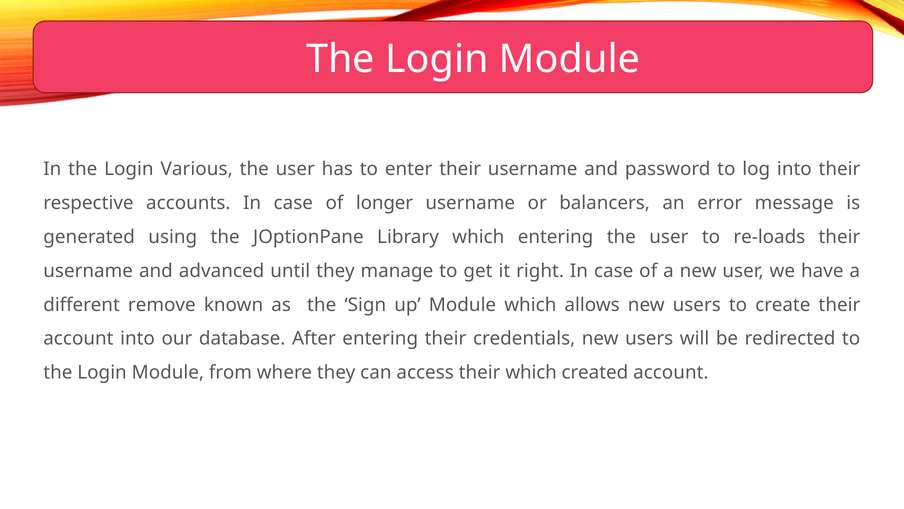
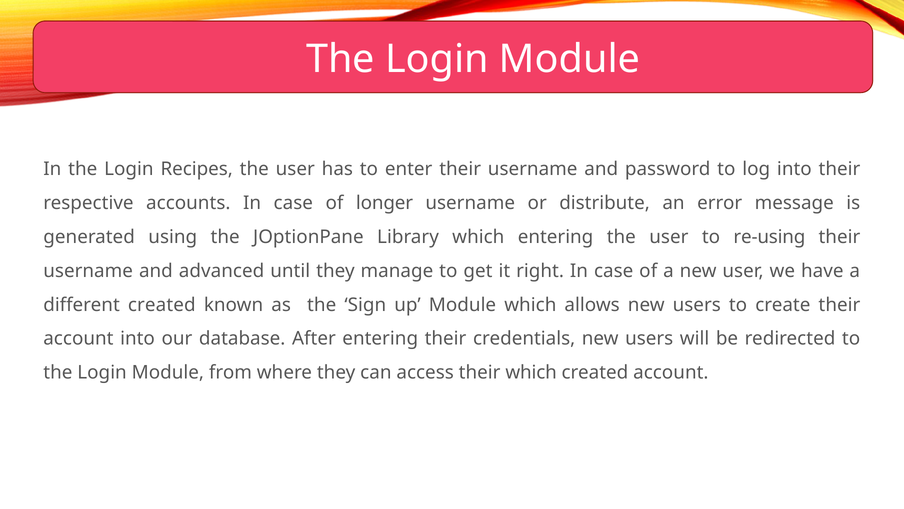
Various: Various -> Recipes
balancers: balancers -> distribute
re-loads: re-loads -> re-using
different remove: remove -> created
